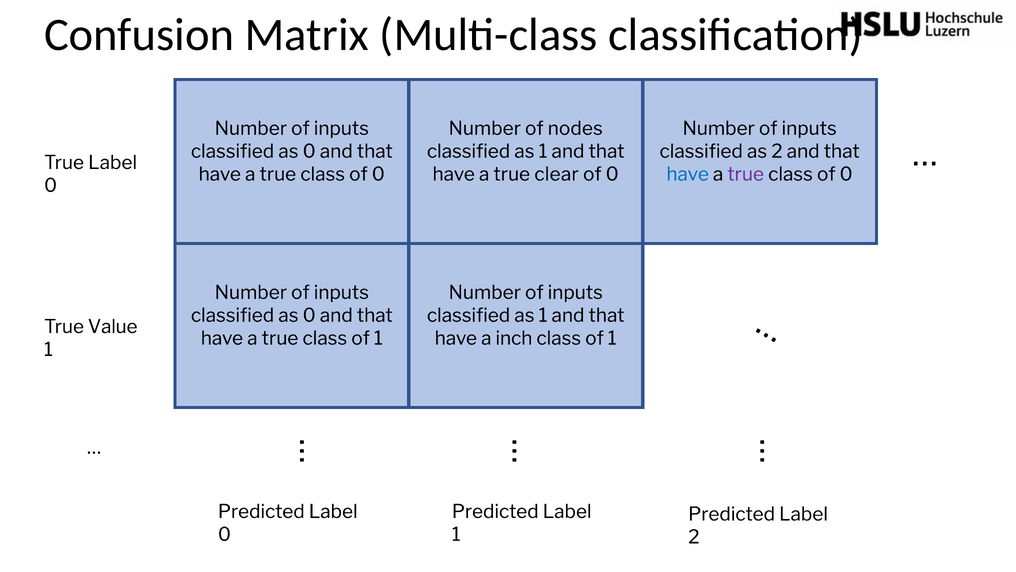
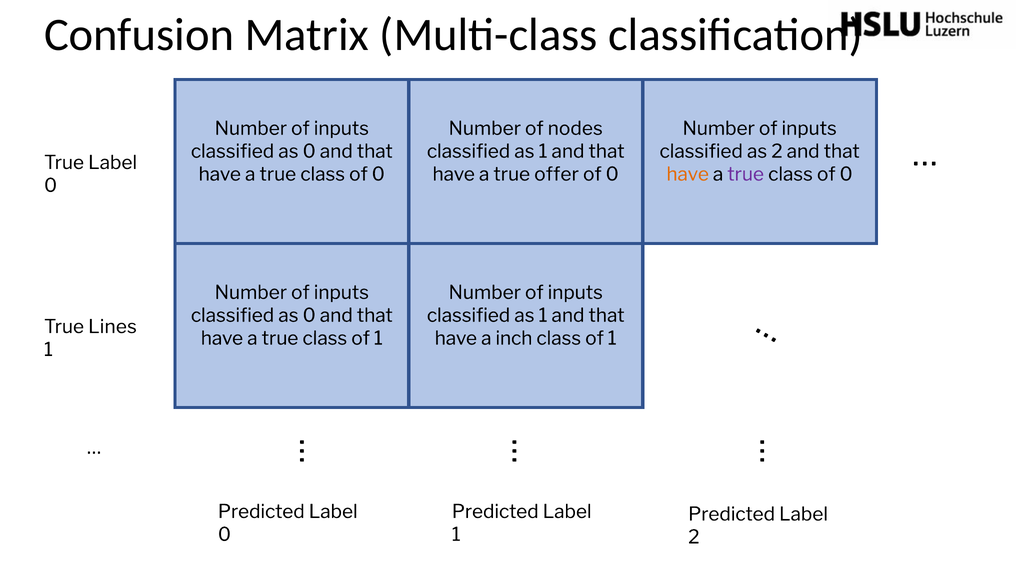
clear: clear -> offer
have at (688, 174) colour: blue -> orange
Value: Value -> Lines
